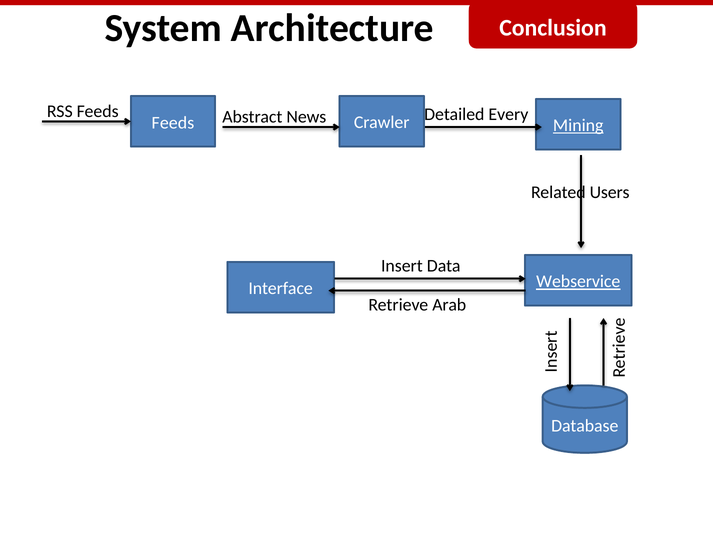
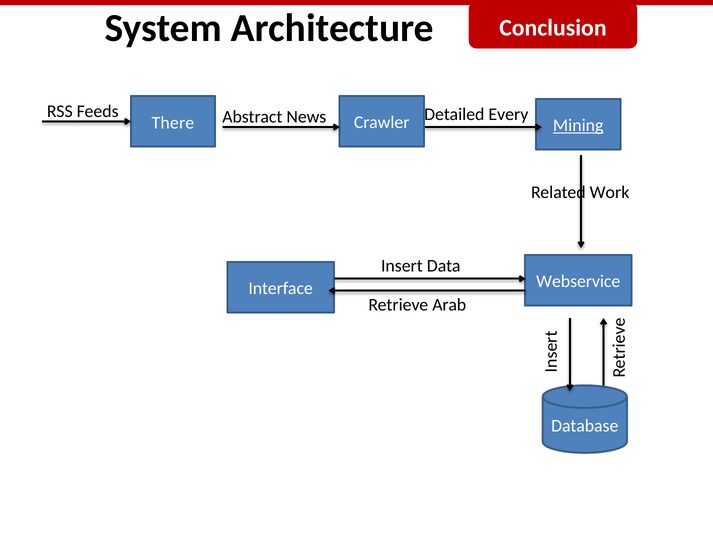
Feeds at (173, 123): Feeds -> There
Users: Users -> Work
Webservice underline: present -> none
